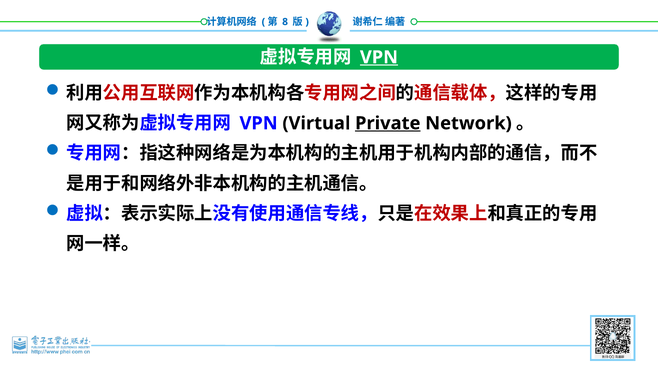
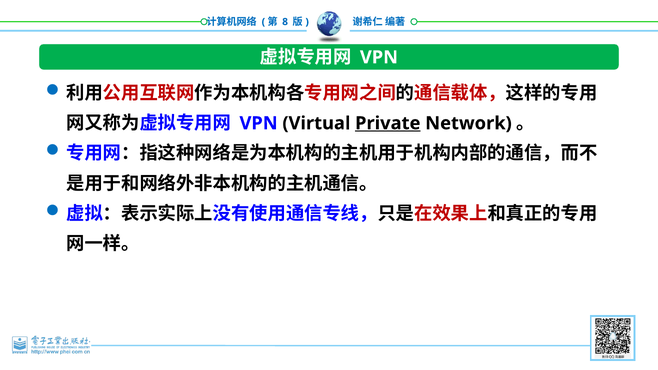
VPN at (379, 57) underline: present -> none
